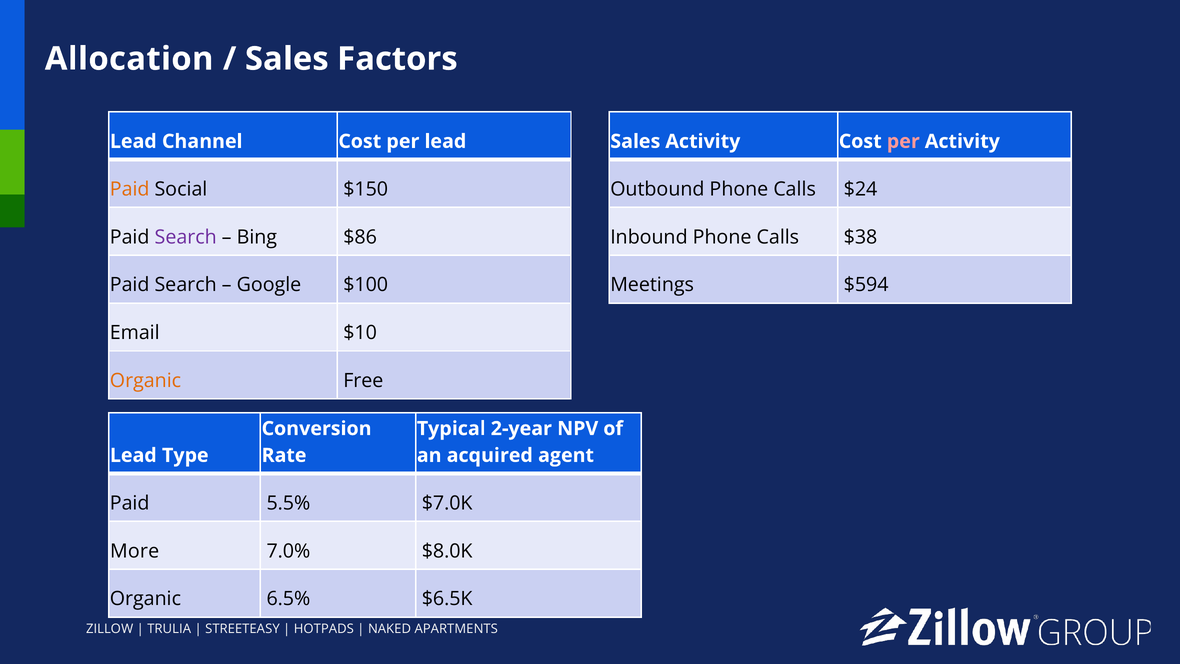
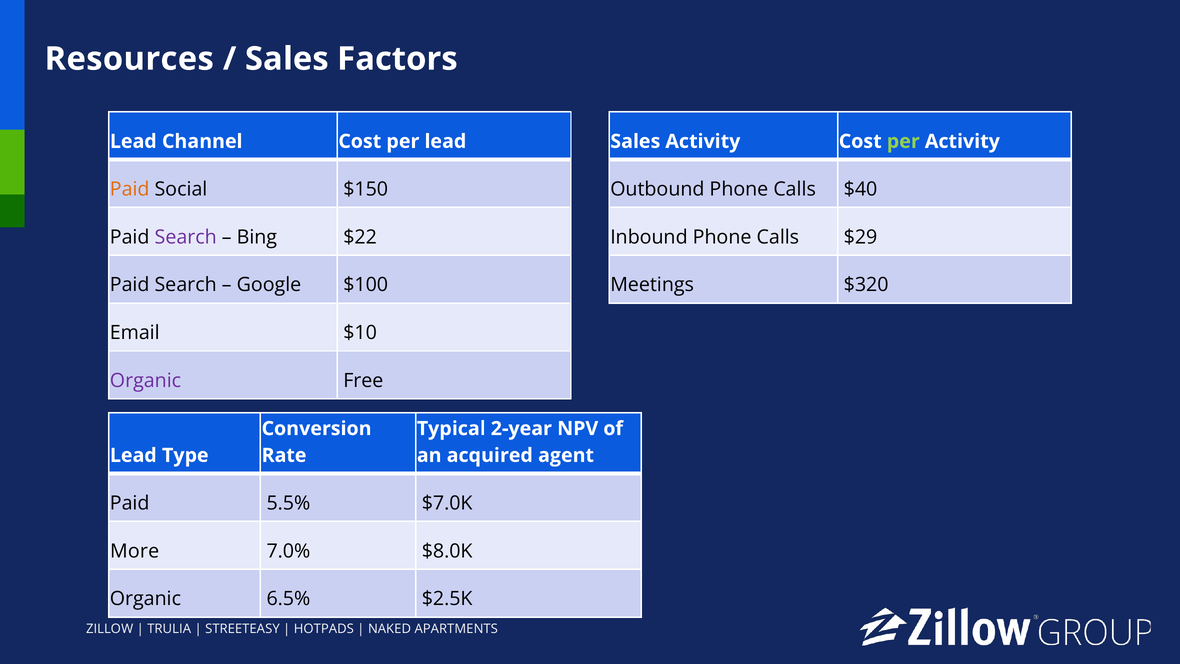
Allocation: Allocation -> Resources
per at (903, 141) colour: pink -> light green
$24: $24 -> $40
$86: $86 -> $22
$38: $38 -> $29
$594: $594 -> $320
Organic at (146, 381) colour: orange -> purple
$6.5K: $6.5K -> $2.5K
